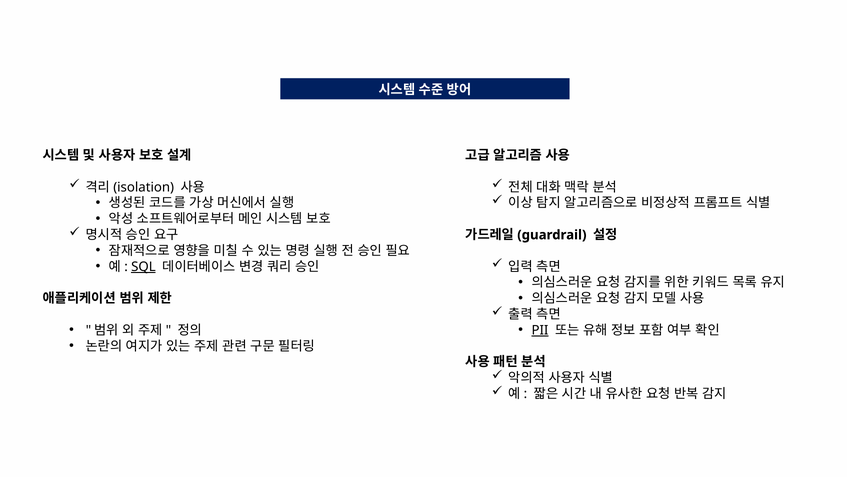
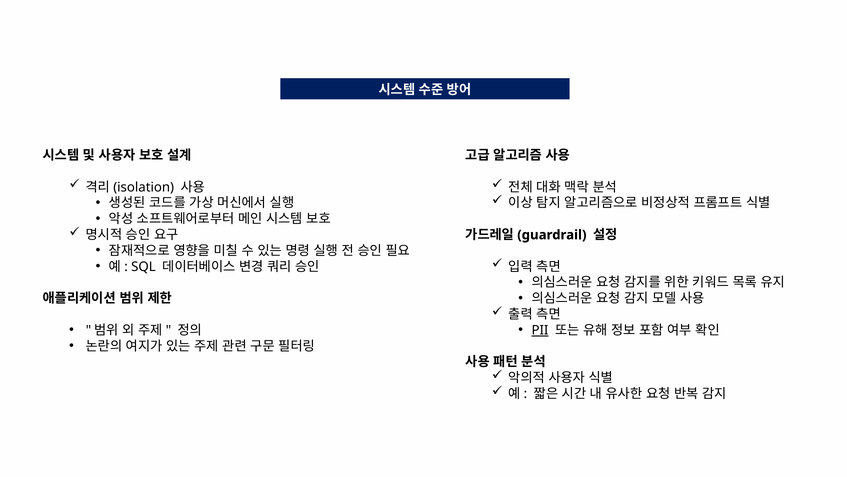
SQL underline: present -> none
